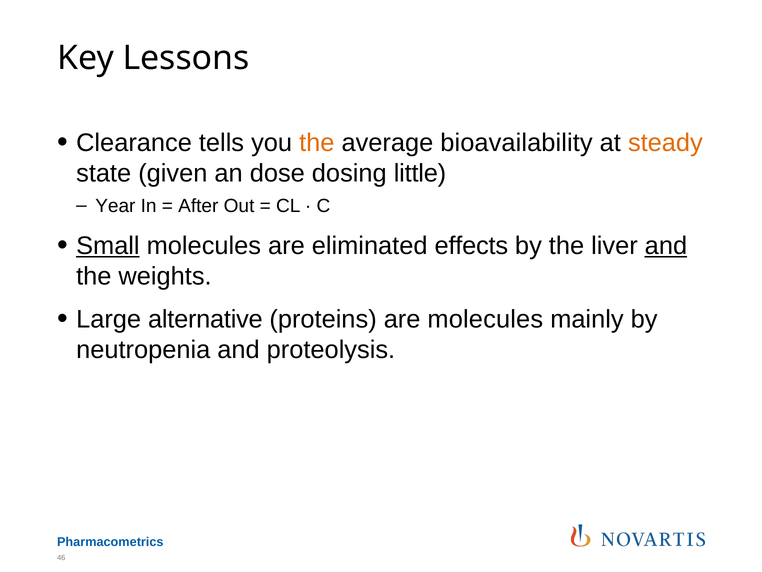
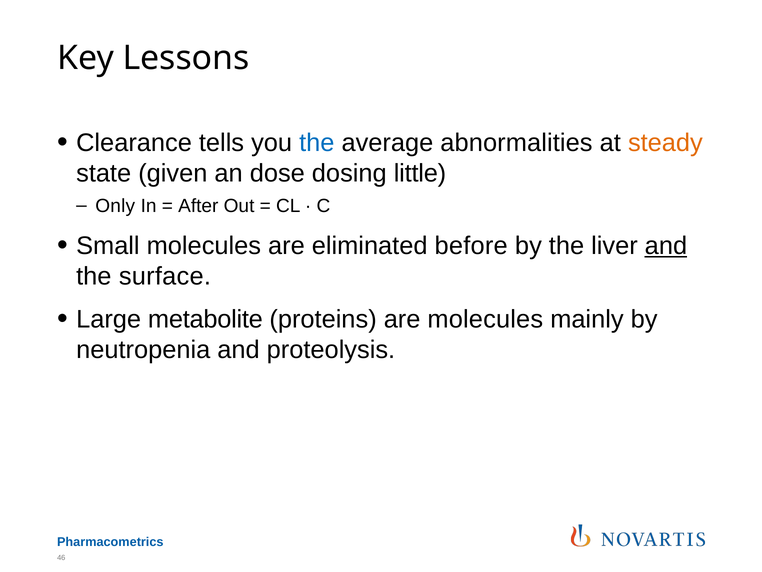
the at (317, 143) colour: orange -> blue
bioavailability: bioavailability -> abnormalities
Year: Year -> Only
Small underline: present -> none
effects: effects -> before
weights: weights -> surface
alternative: alternative -> metabolite
